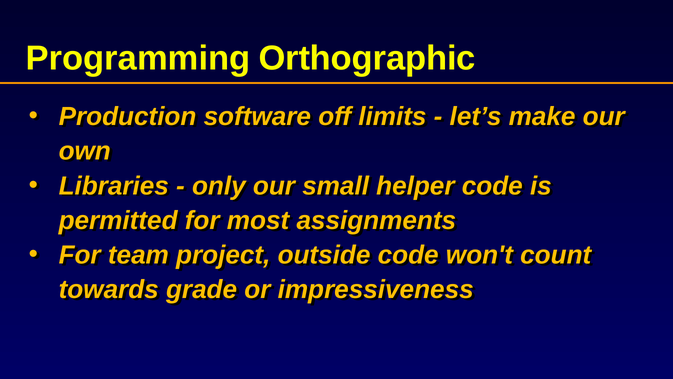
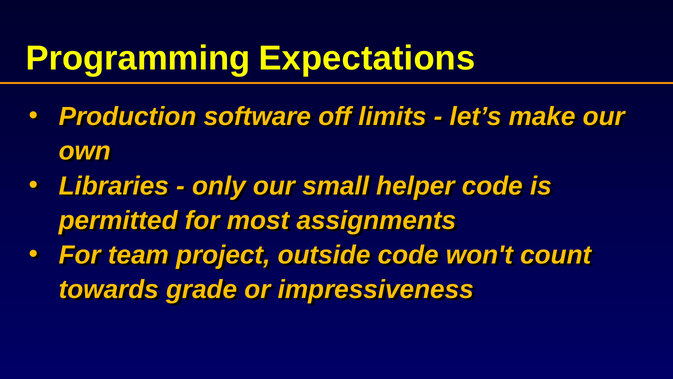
Orthographic: Orthographic -> Expectations
